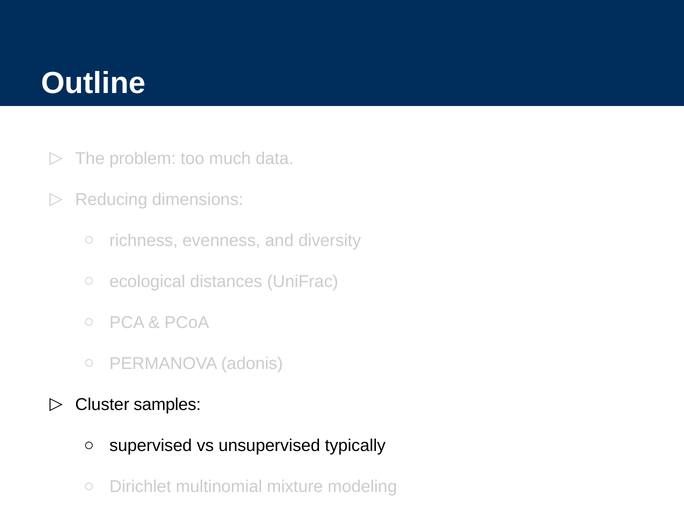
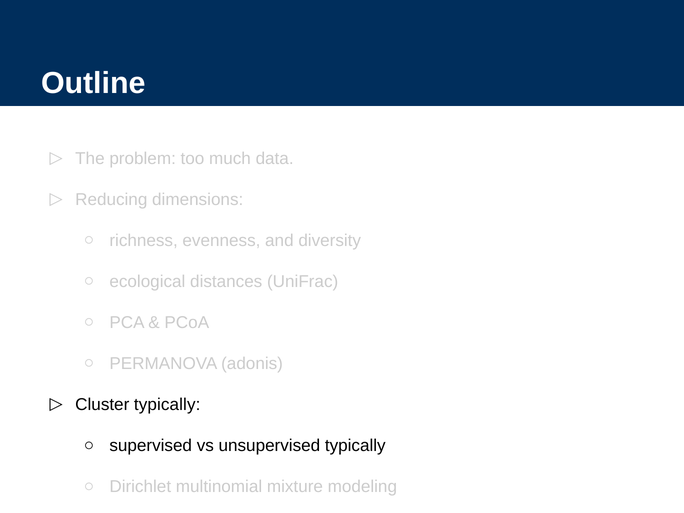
Cluster samples: samples -> typically
